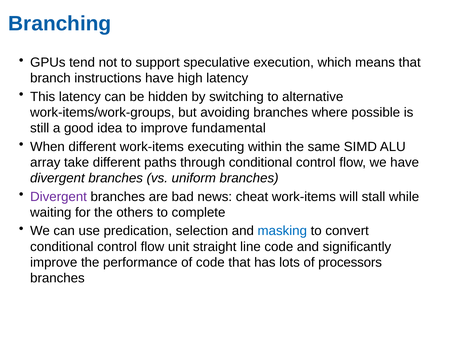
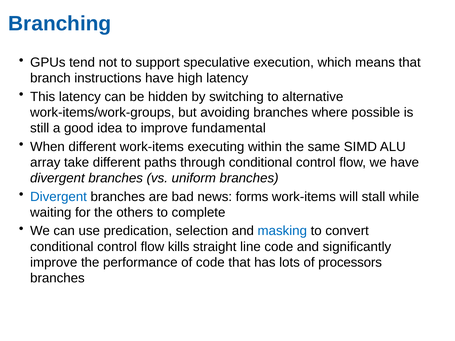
Divergent at (59, 197) colour: purple -> blue
cheat: cheat -> forms
unit: unit -> kills
